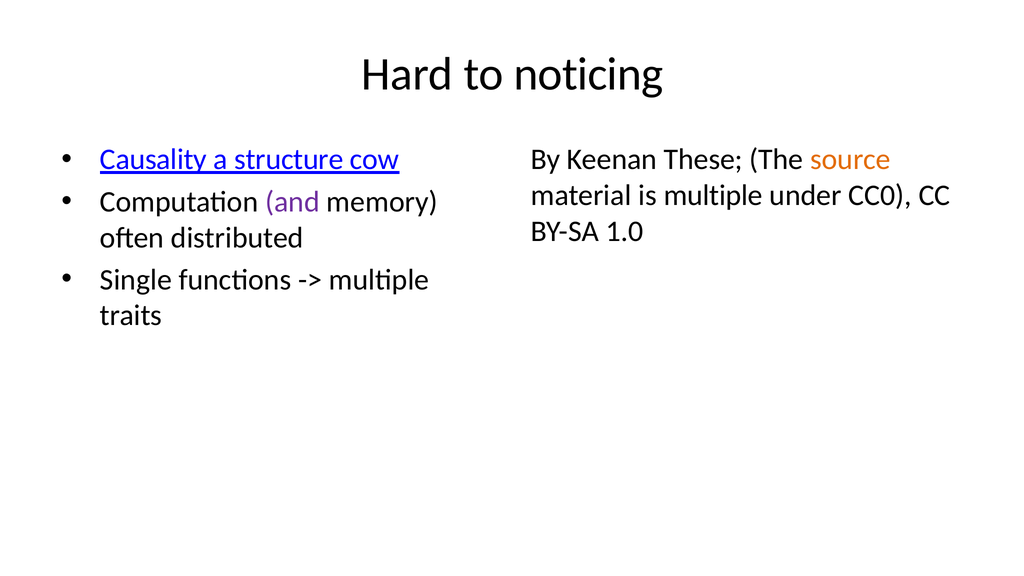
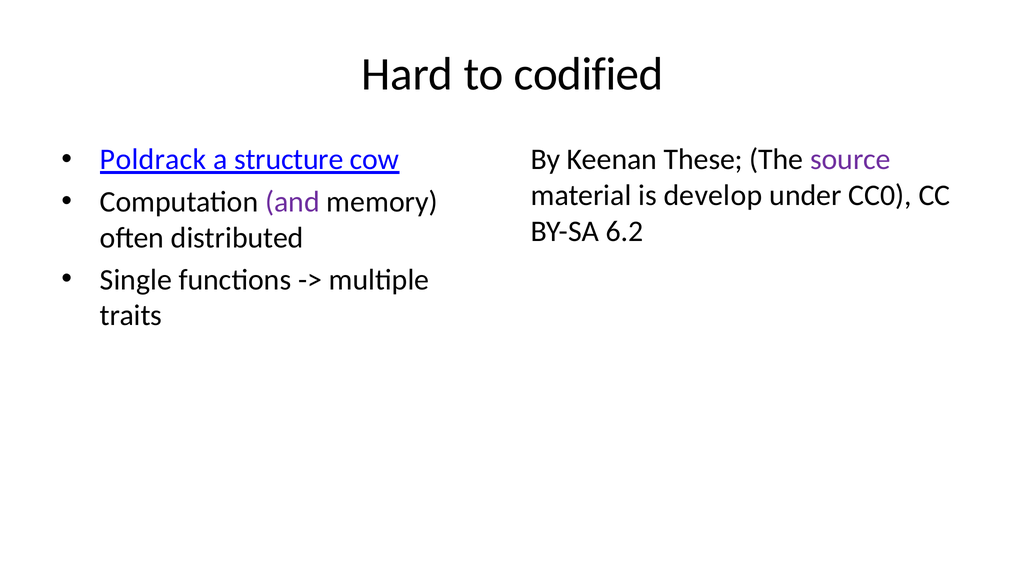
noticing: noticing -> codified
Causality: Causality -> Poldrack
source colour: orange -> purple
is multiple: multiple -> develop
1.0: 1.0 -> 6.2
